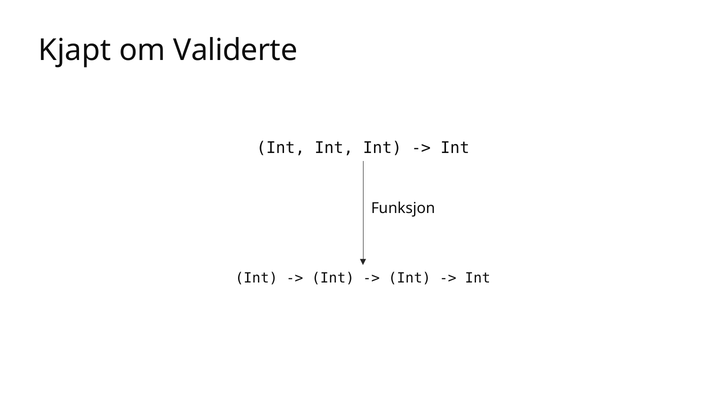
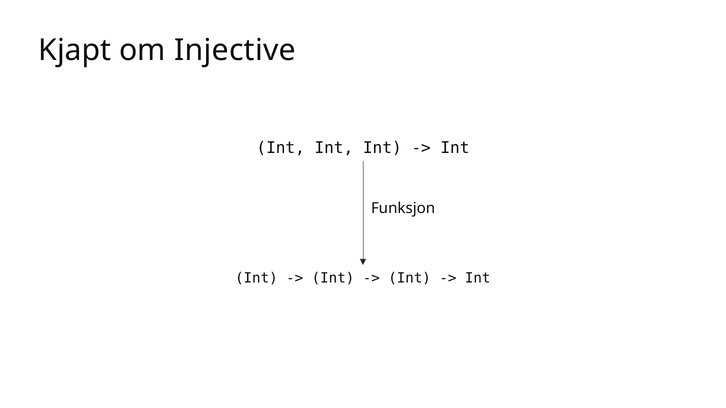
Validerte: Validerte -> Injective
